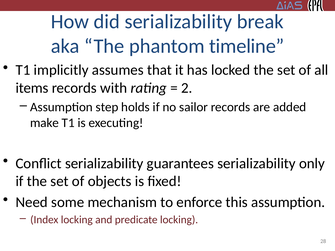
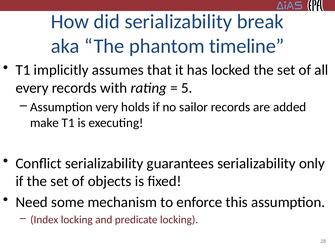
items: items -> every
2: 2 -> 5
step: step -> very
